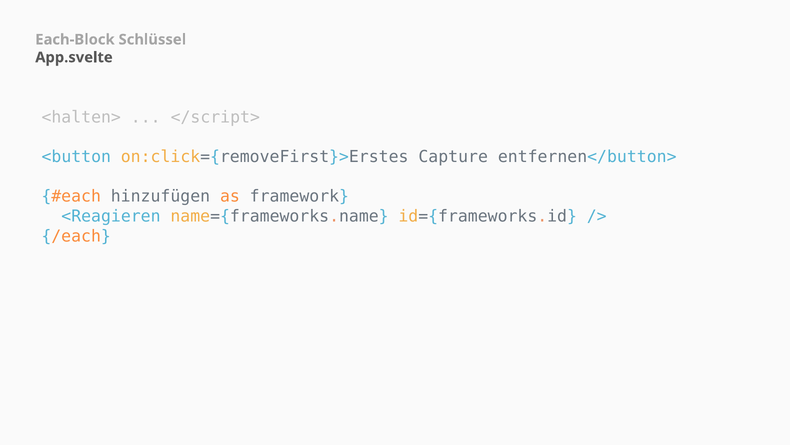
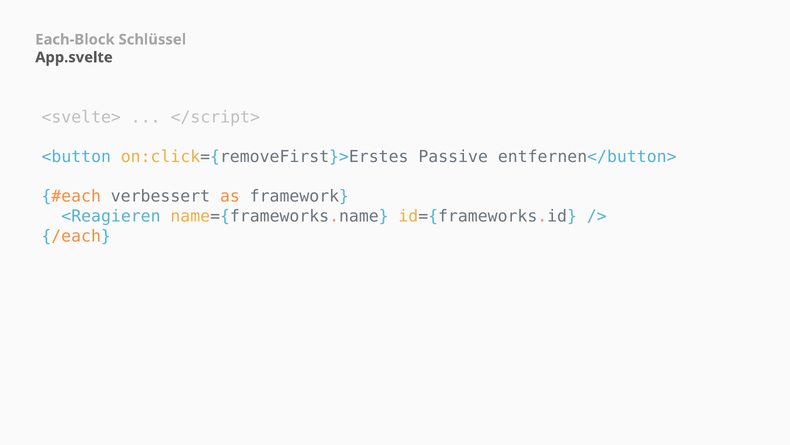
<halten>: <halten> -> <svelte>
Capture: Capture -> Passive
hinzufügen: hinzufügen -> verbessert
